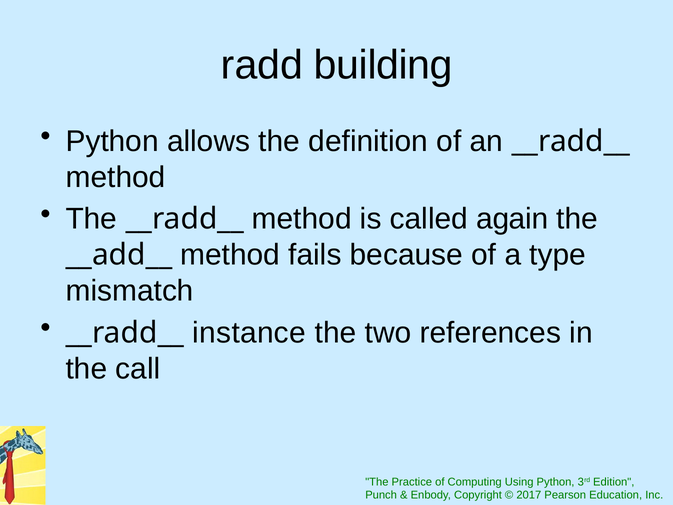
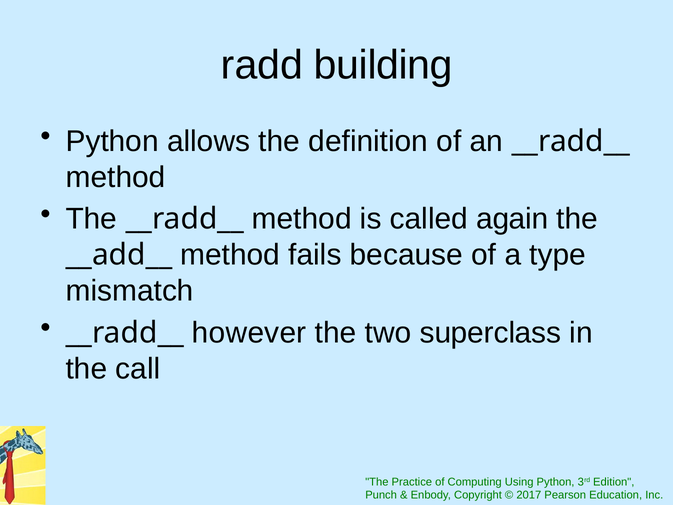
instance: instance -> however
references: references -> superclass
